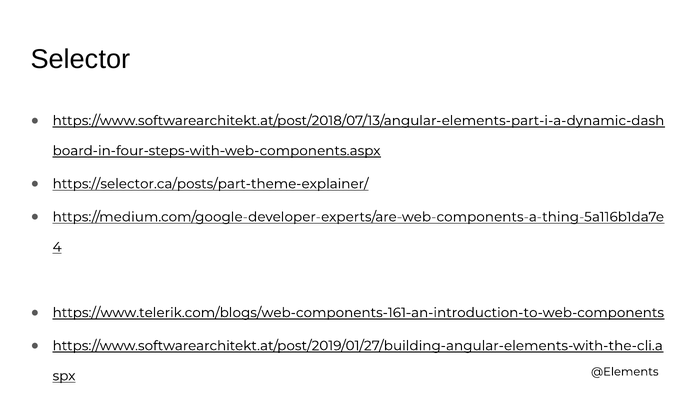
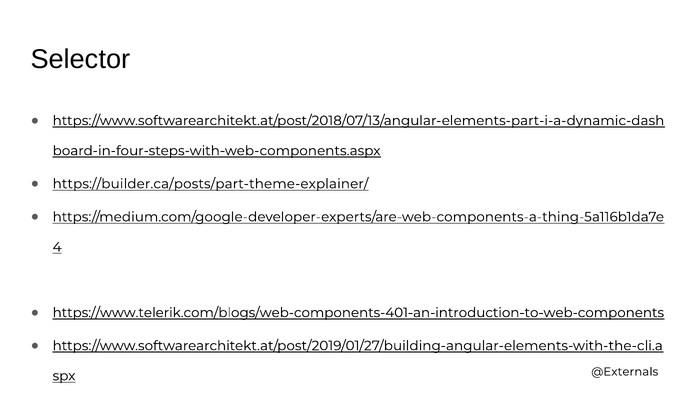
https://selector.ca/posts/part-theme-explainer/: https://selector.ca/posts/part-theme-explainer/ -> https://builder.ca/posts/part-theme-explainer/
https://www.telerik.com/blogs/web-components-161-an-introduction-to-web-components: https://www.telerik.com/blogs/web-components-161-an-introduction-to-web-components -> https://www.telerik.com/blogs/web-components-401-an-introduction-to-web-components
@Elements: @Elements -> @Externals
